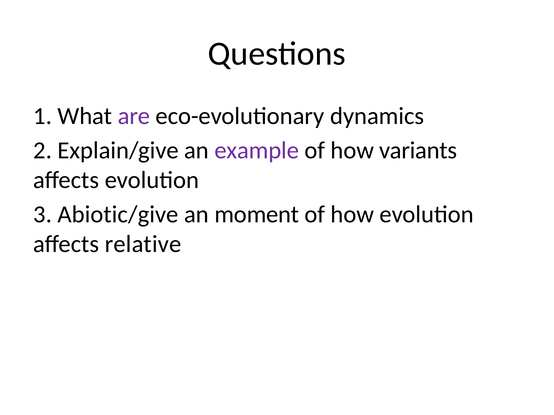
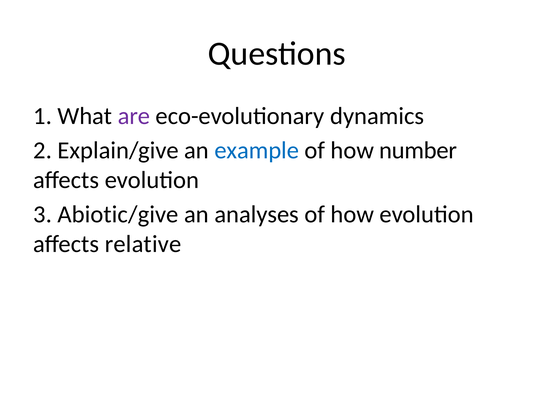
example colour: purple -> blue
variants: variants -> number
moment: moment -> analyses
